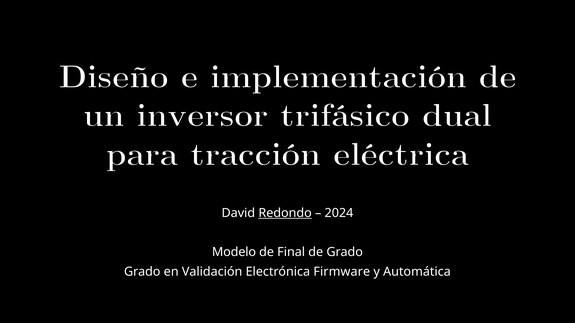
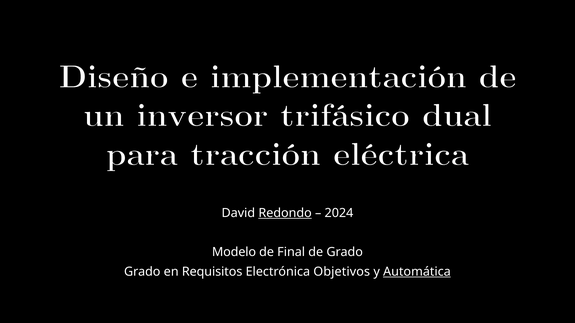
Validación: Validación -> Requisitos
Firmware: Firmware -> Objetivos
Automática underline: none -> present
